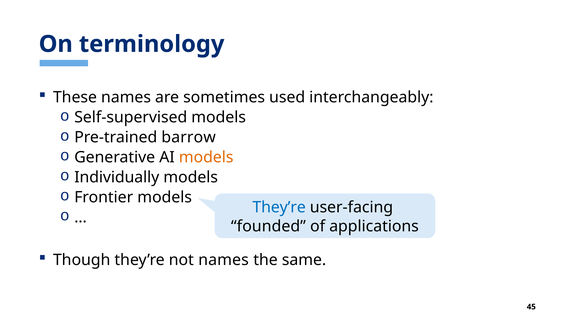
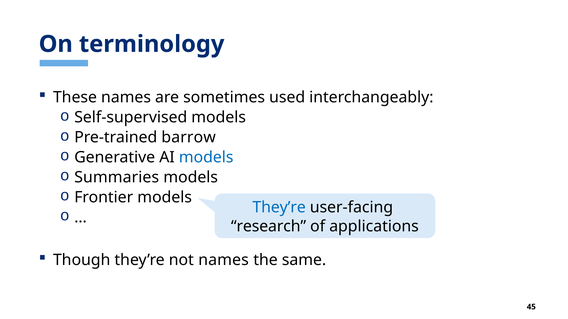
models at (206, 158) colour: orange -> blue
Individually: Individually -> Summaries
founded: founded -> research
